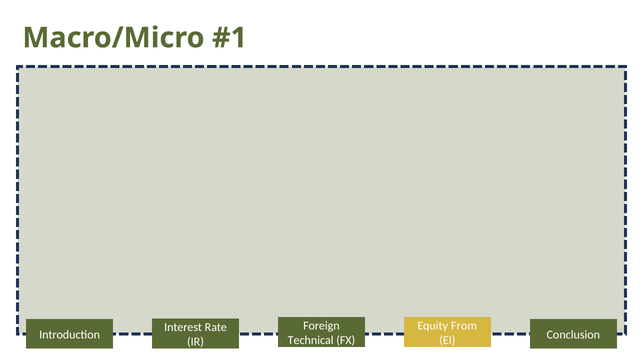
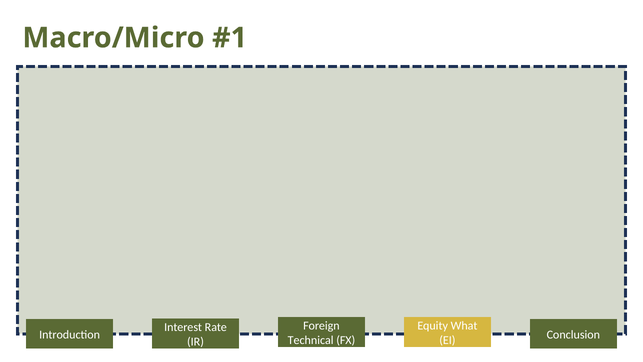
From: From -> What
